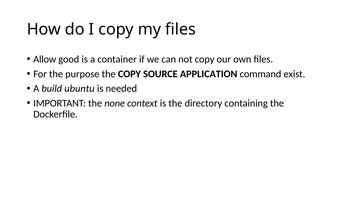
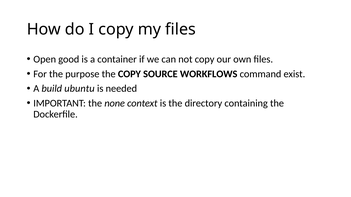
Allow: Allow -> Open
APPLICATION: APPLICATION -> WORKFLOWS
